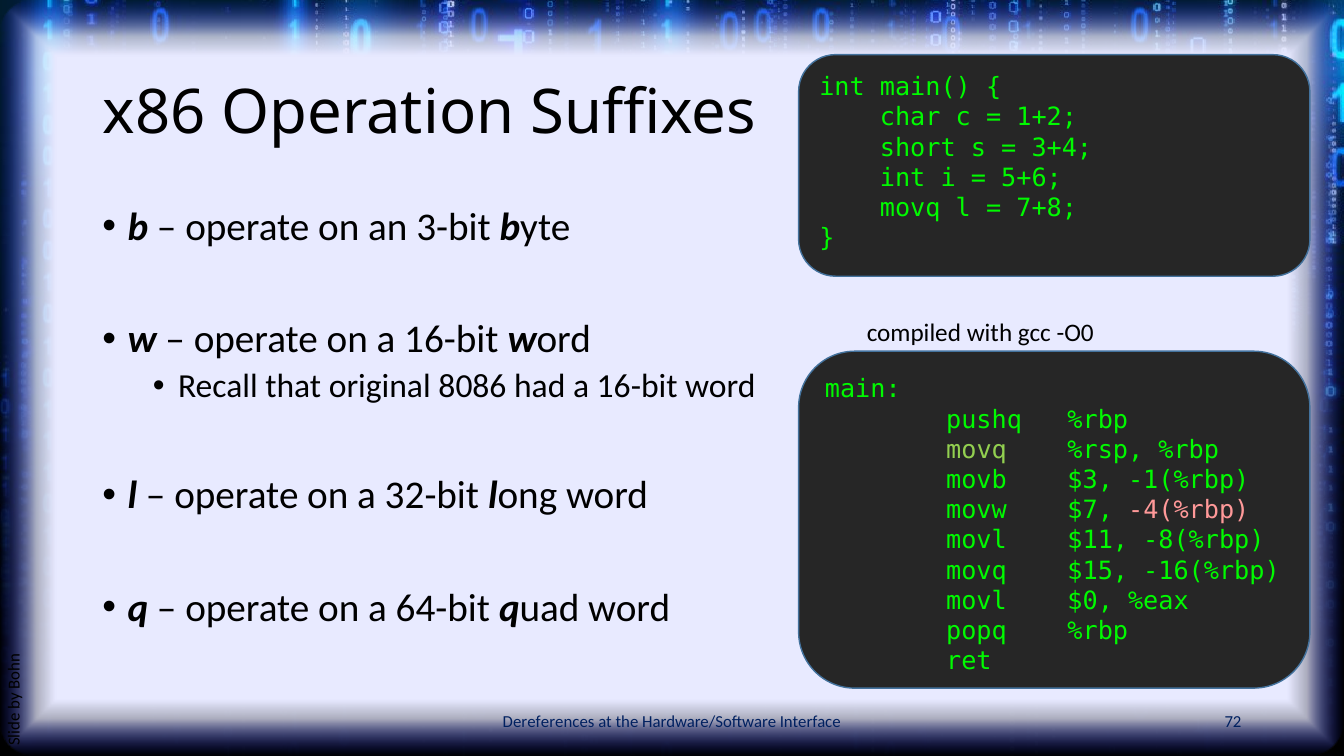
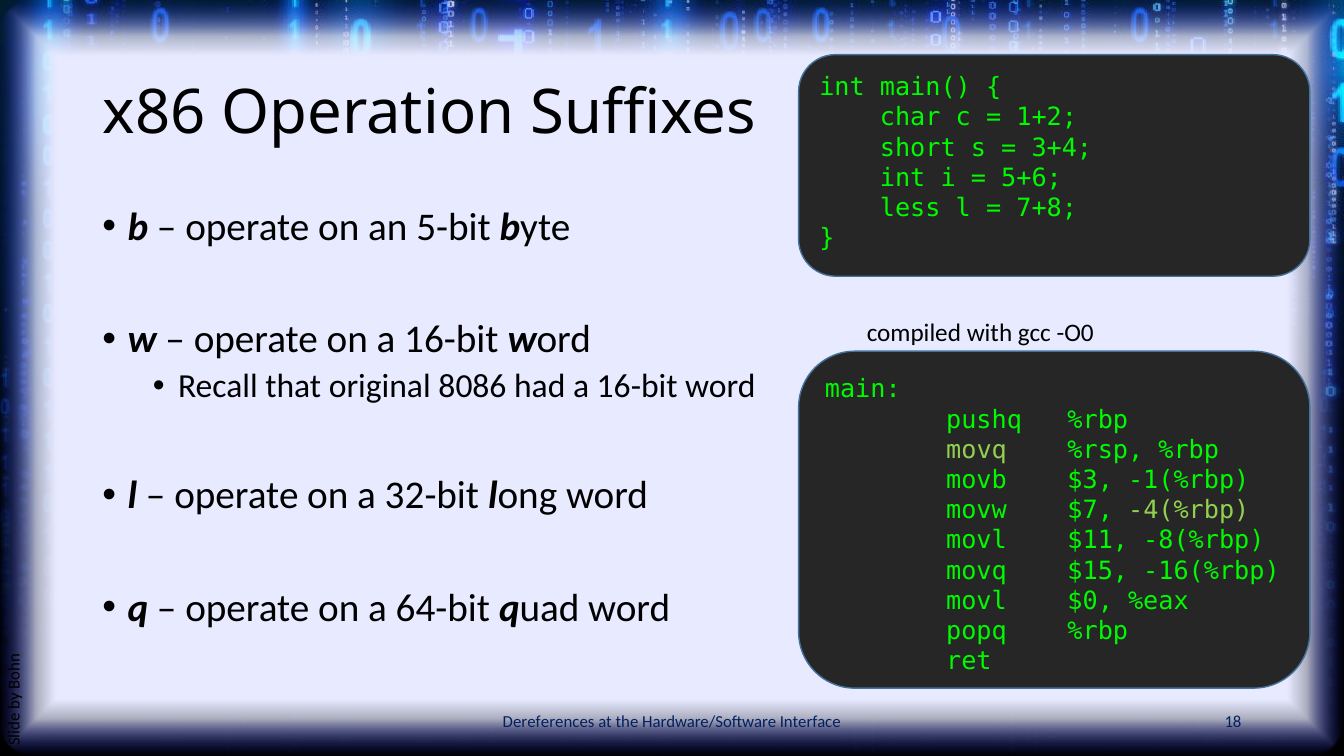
movq at (910, 208): movq -> less
3-bit: 3-bit -> 5-bit
-4(%rbp colour: pink -> light green
72: 72 -> 18
